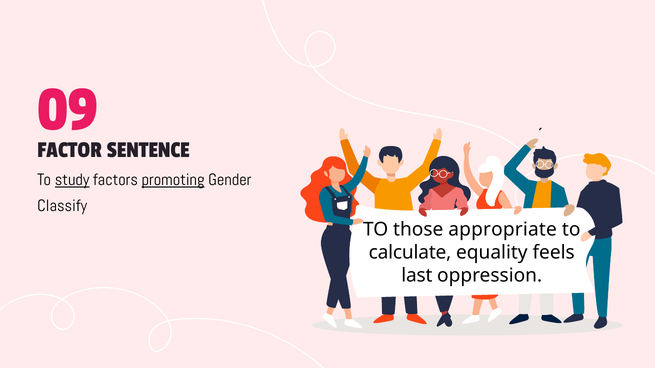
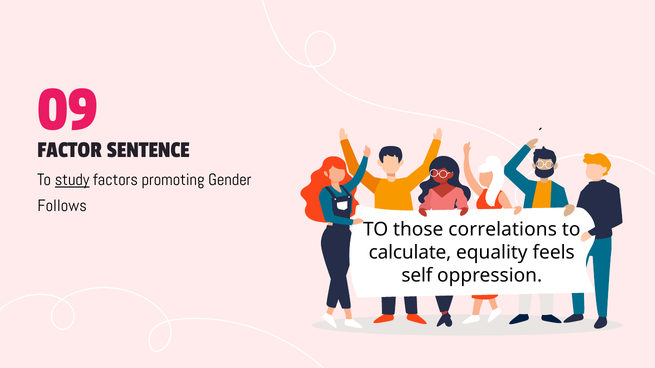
promoting underline: present -> none
Classify: Classify -> Follows
appropriate: appropriate -> correlations
last: last -> self
